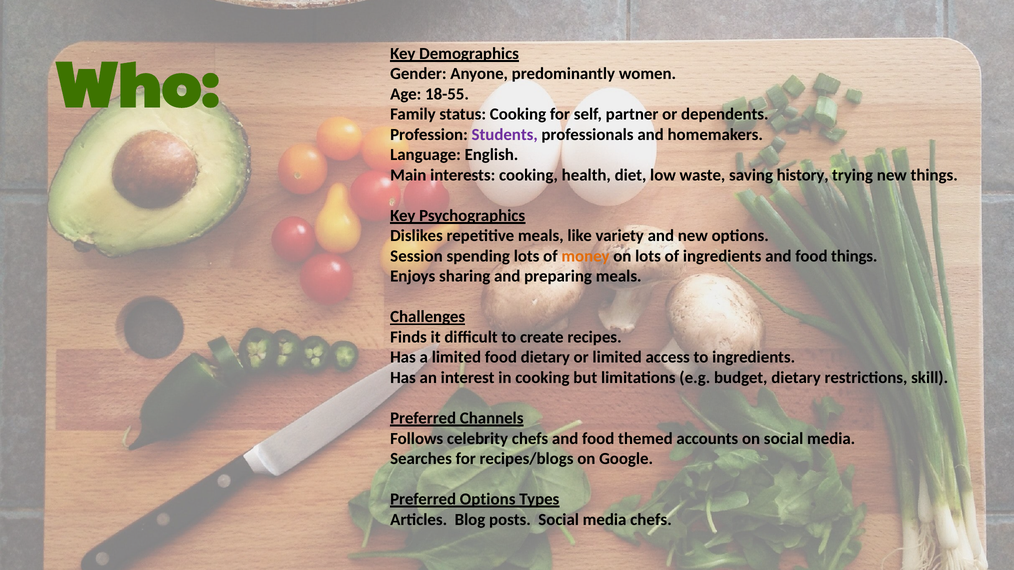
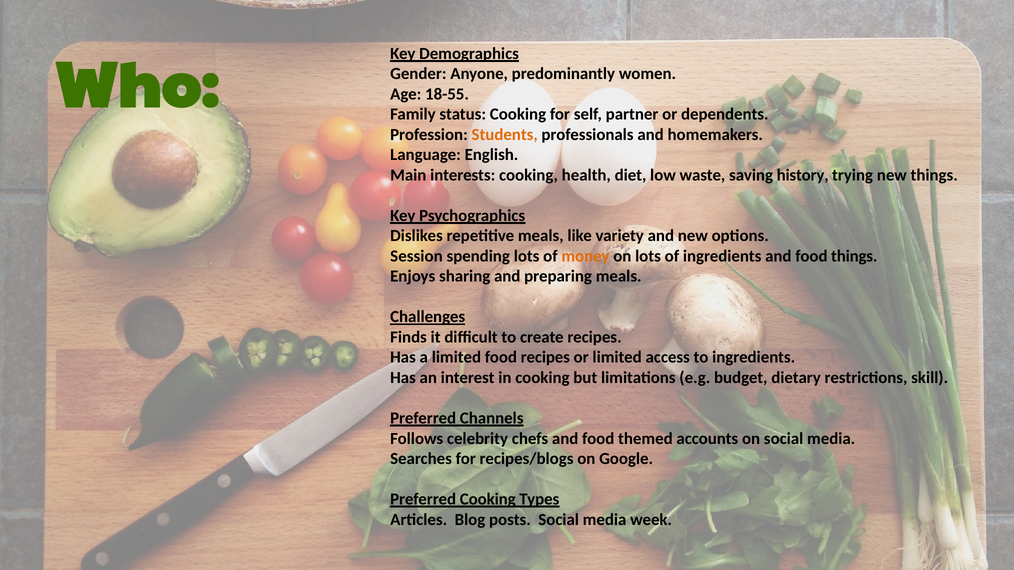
Students colour: purple -> orange
food dietary: dietary -> recipes
Preferred Options: Options -> Cooking
media chefs: chefs -> week
